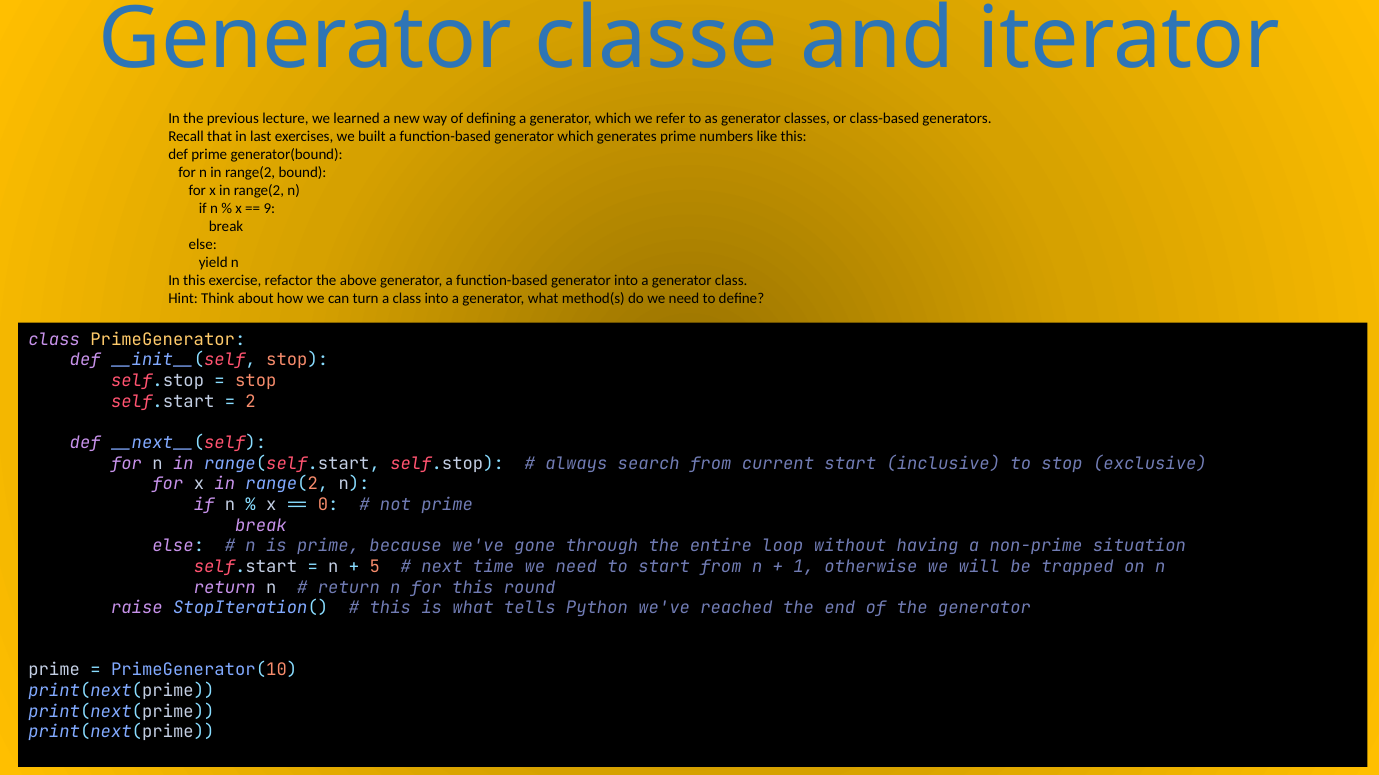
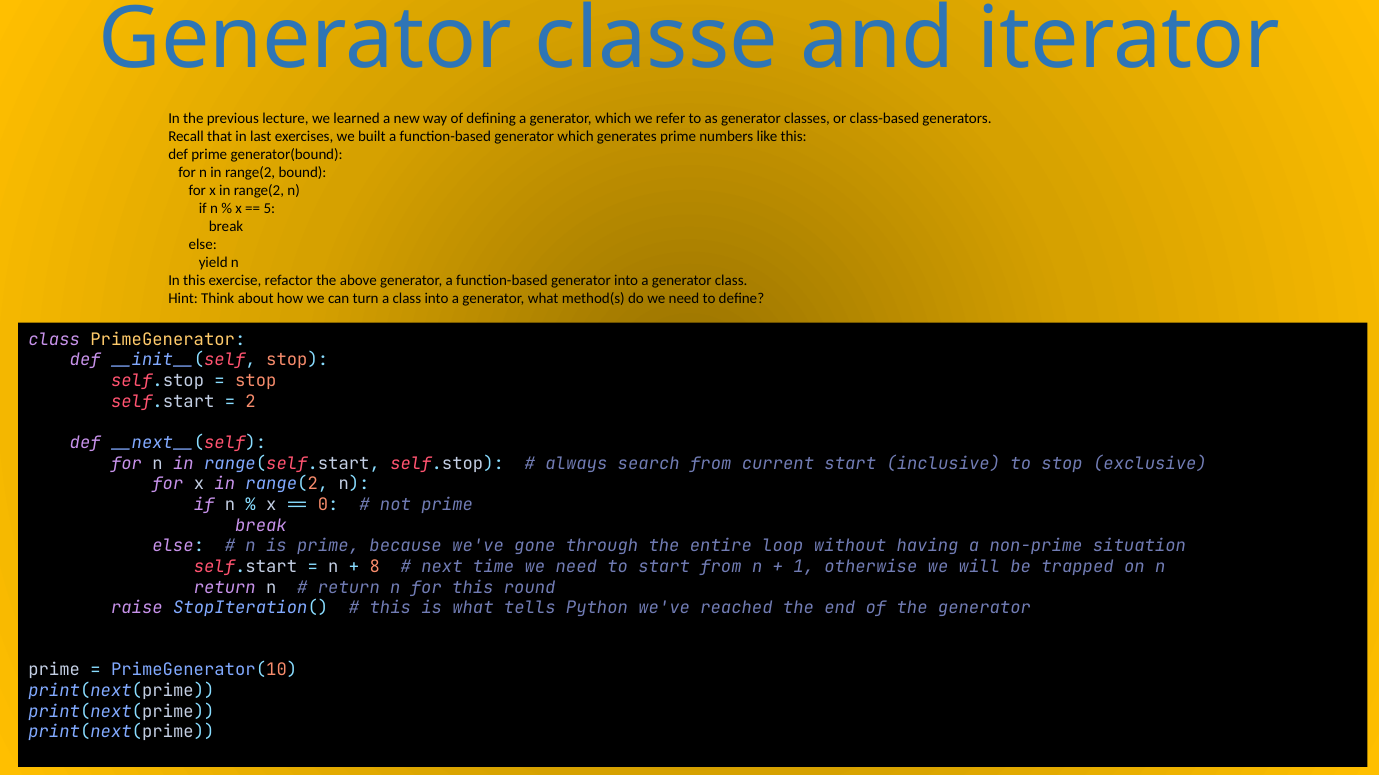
9: 9 -> 5
5: 5 -> 8
